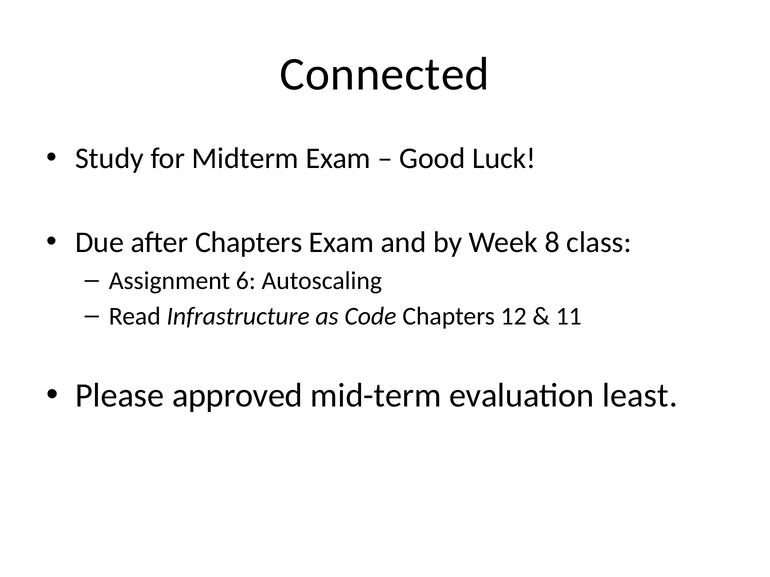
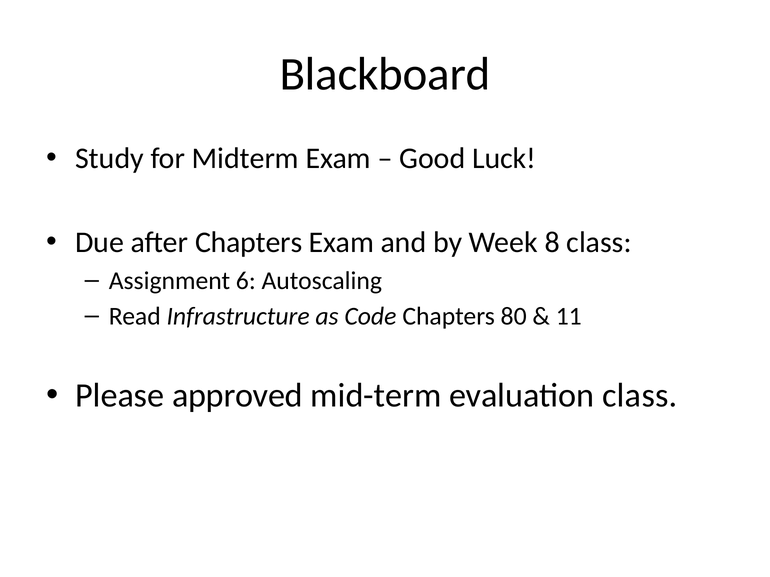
Connected: Connected -> Blackboard
12: 12 -> 80
evaluation least: least -> class
